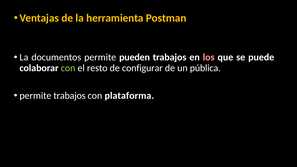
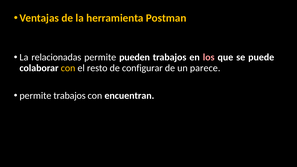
documentos: documentos -> relacionadas
con at (68, 68) colour: light green -> yellow
pública: pública -> parece
plataforma: plataforma -> encuentran
